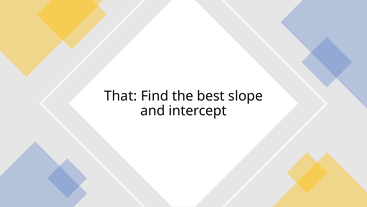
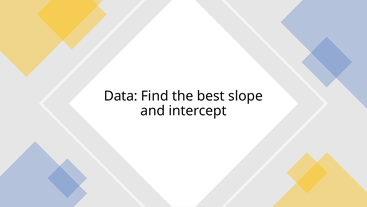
That: That -> Data
